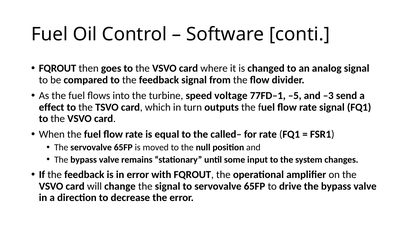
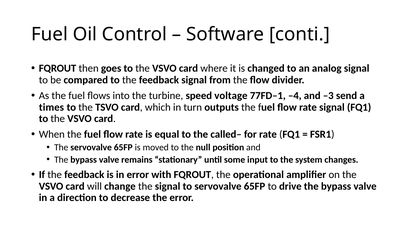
–5: –5 -> –4
effect: effect -> times
